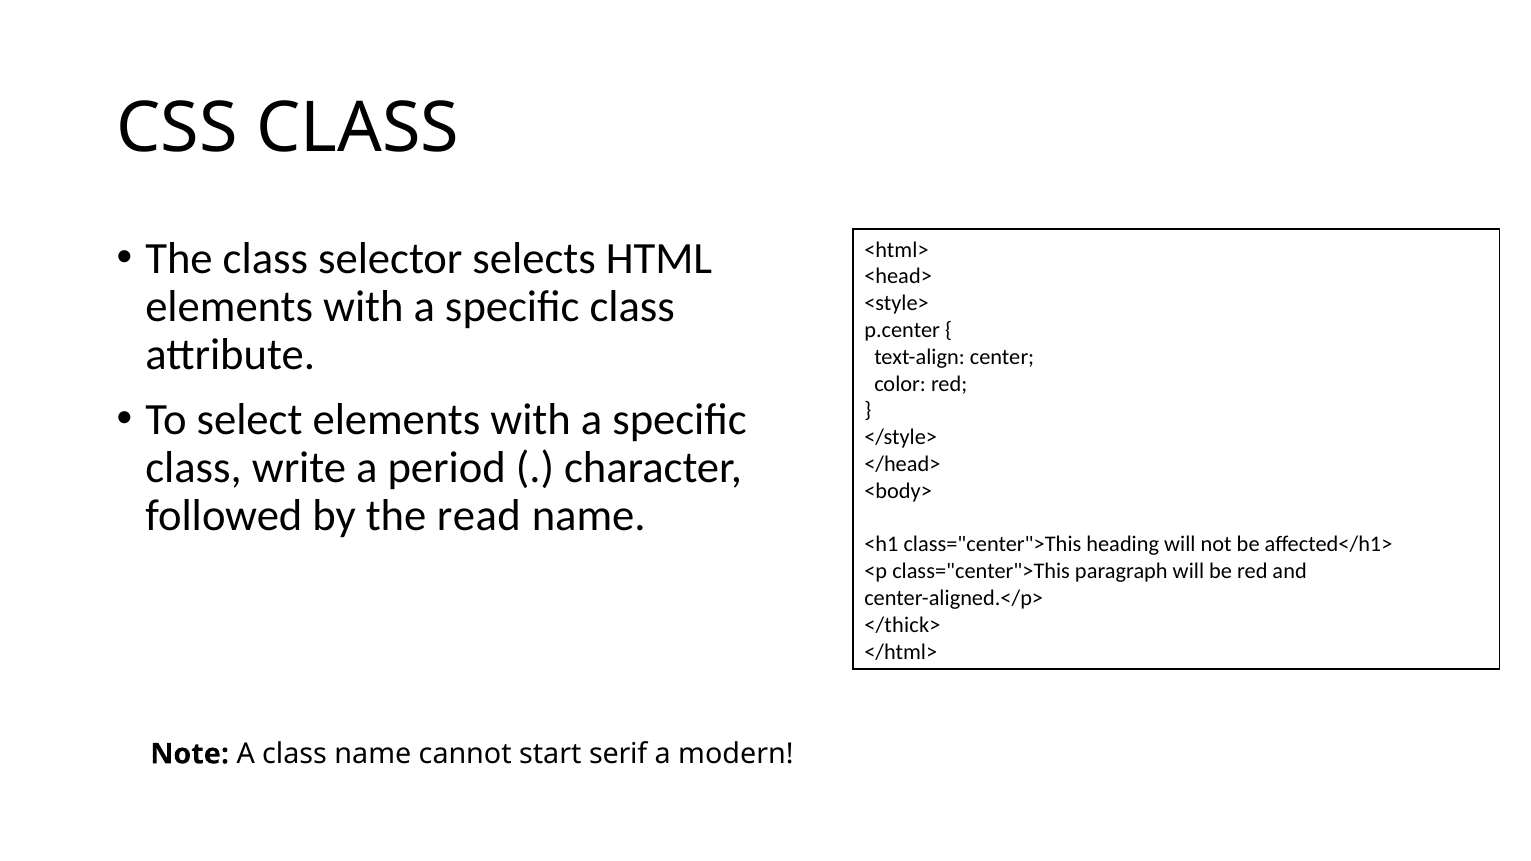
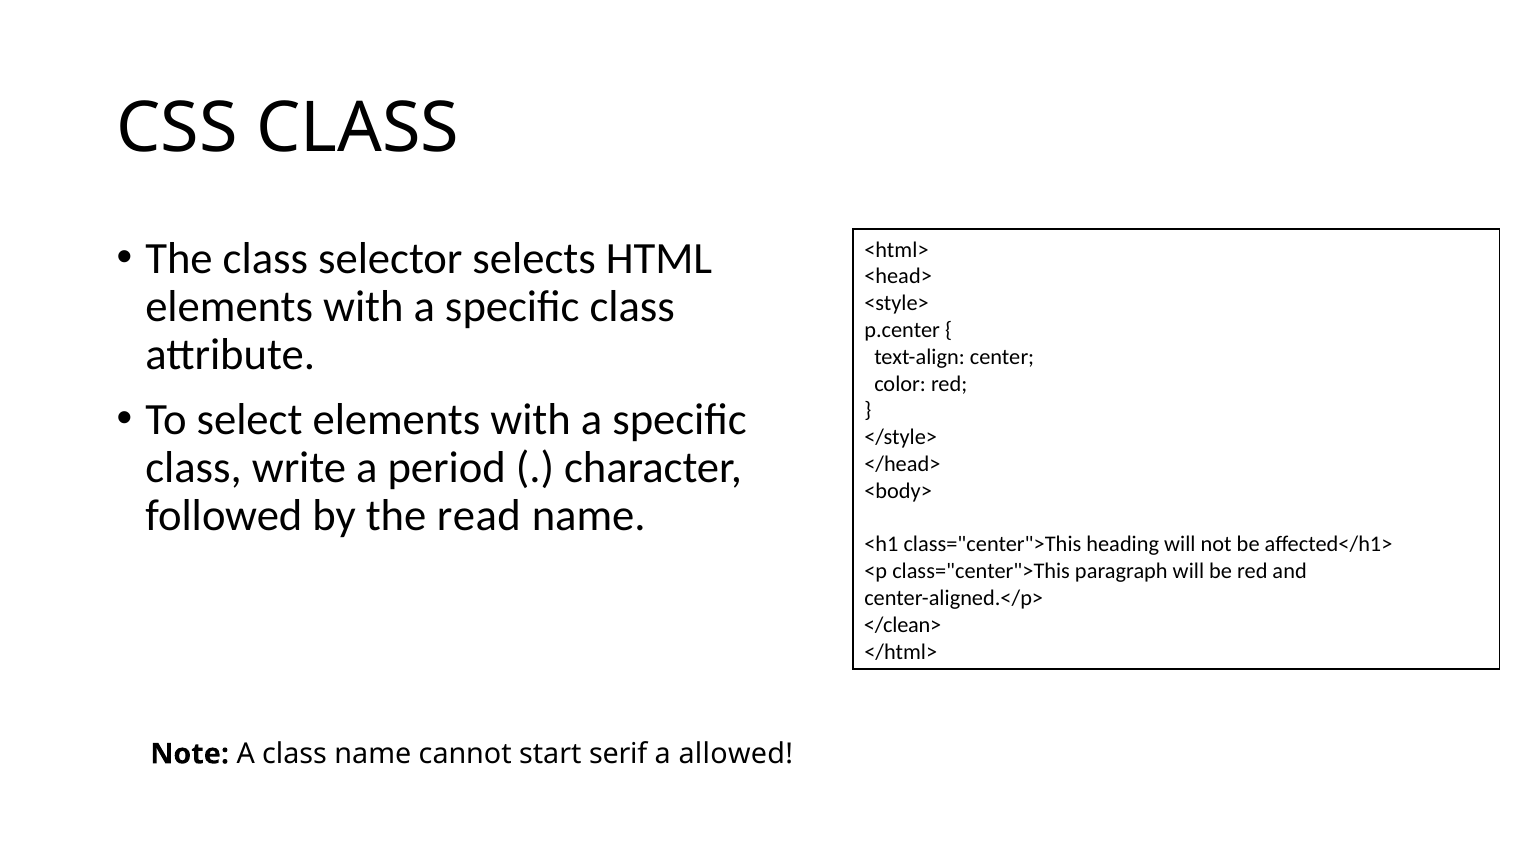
</thick>: </thick> -> </clean>
modern: modern -> allowed
